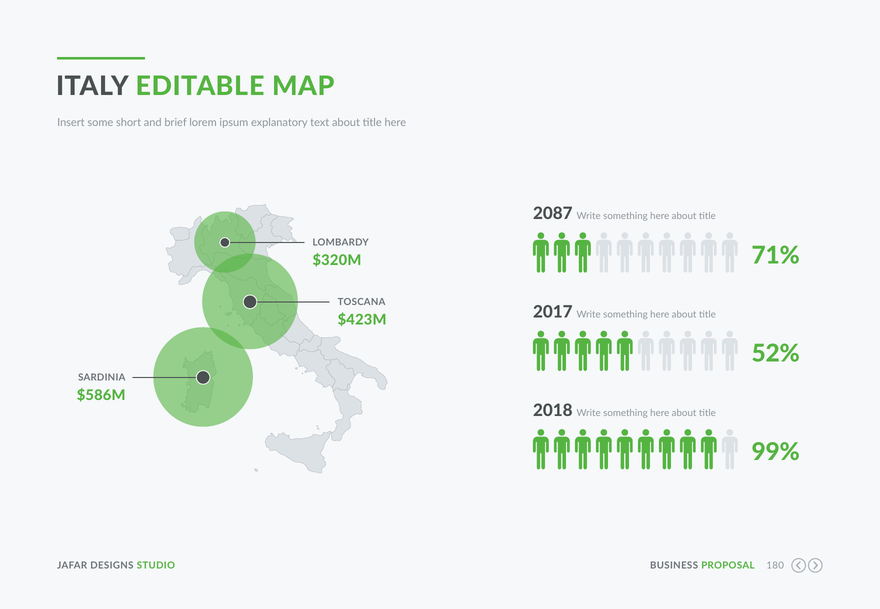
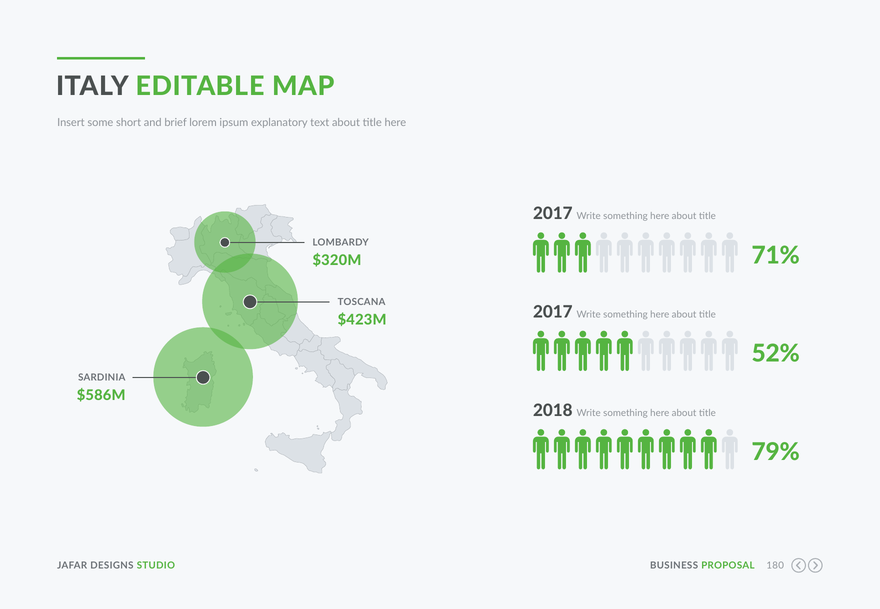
2087 at (553, 214): 2087 -> 2017
99%: 99% -> 79%
